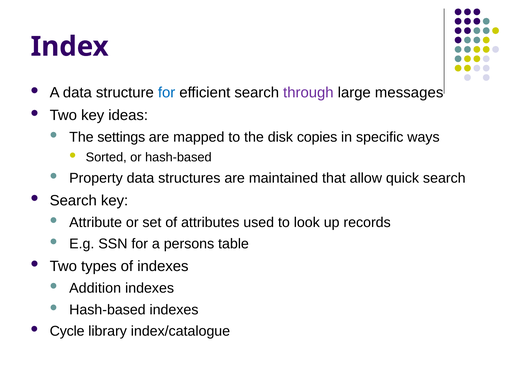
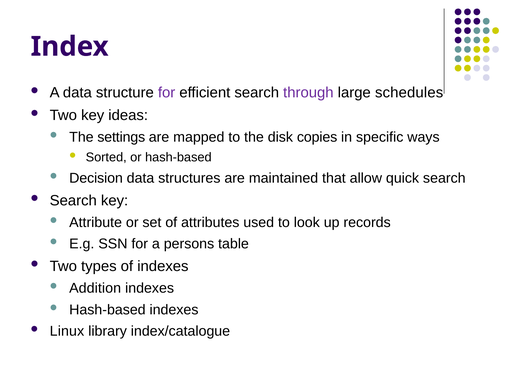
for at (167, 93) colour: blue -> purple
messages: messages -> schedules
Property: Property -> Decision
Cycle: Cycle -> Linux
